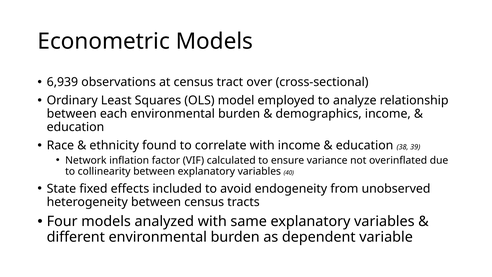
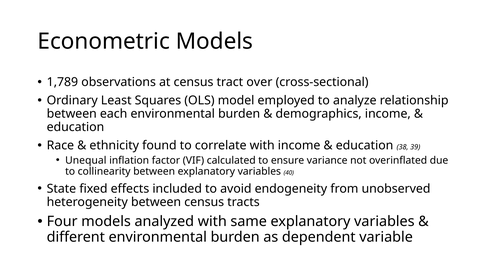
6,939: 6,939 -> 1,789
Network: Network -> Unequal
